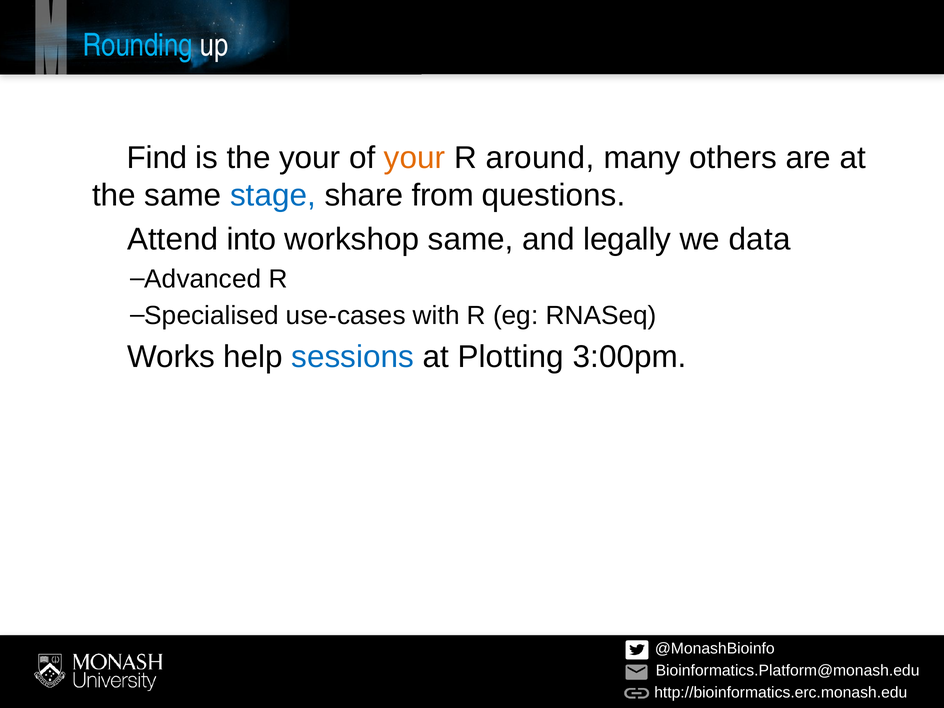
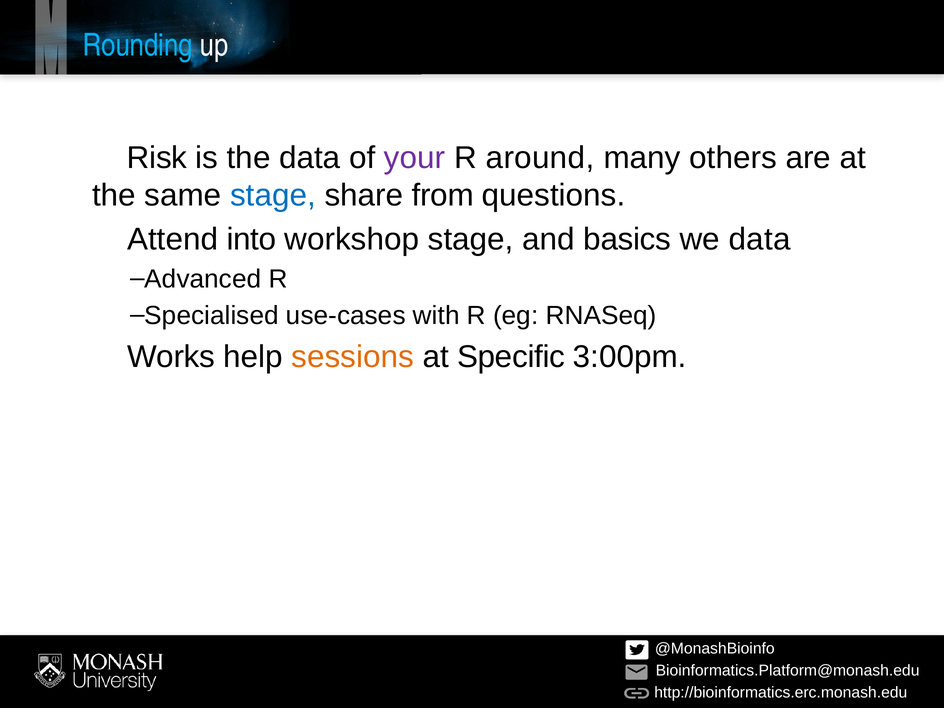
Find: Find -> Risk
the your: your -> data
your at (415, 158) colour: orange -> purple
workshop same: same -> stage
legally: legally -> basics
sessions colour: blue -> orange
Plotting: Plotting -> Specific
